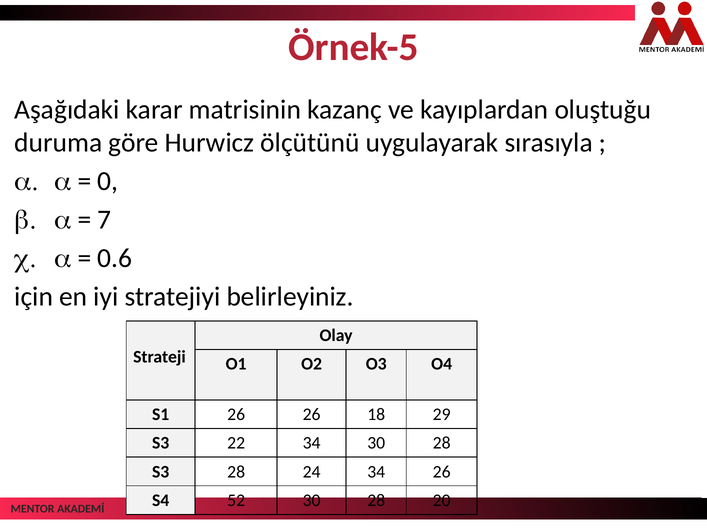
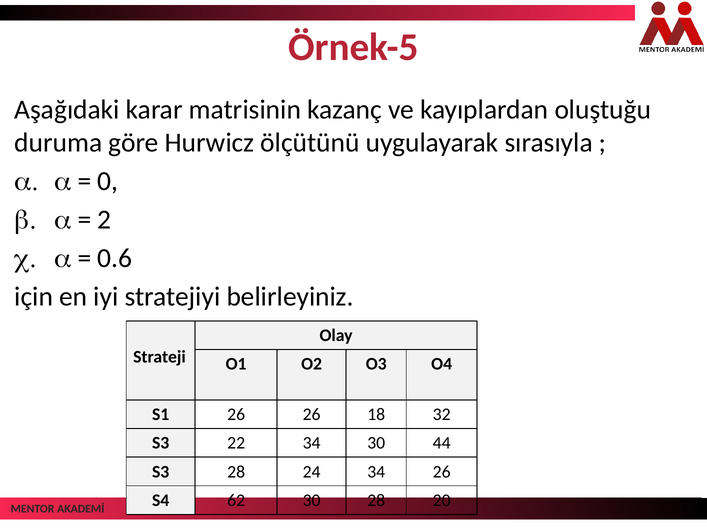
7: 7 -> 2
29: 29 -> 32
34 30 28: 28 -> 44
52: 52 -> 62
